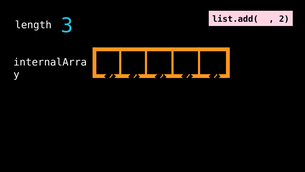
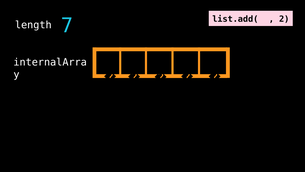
3: 3 -> 7
